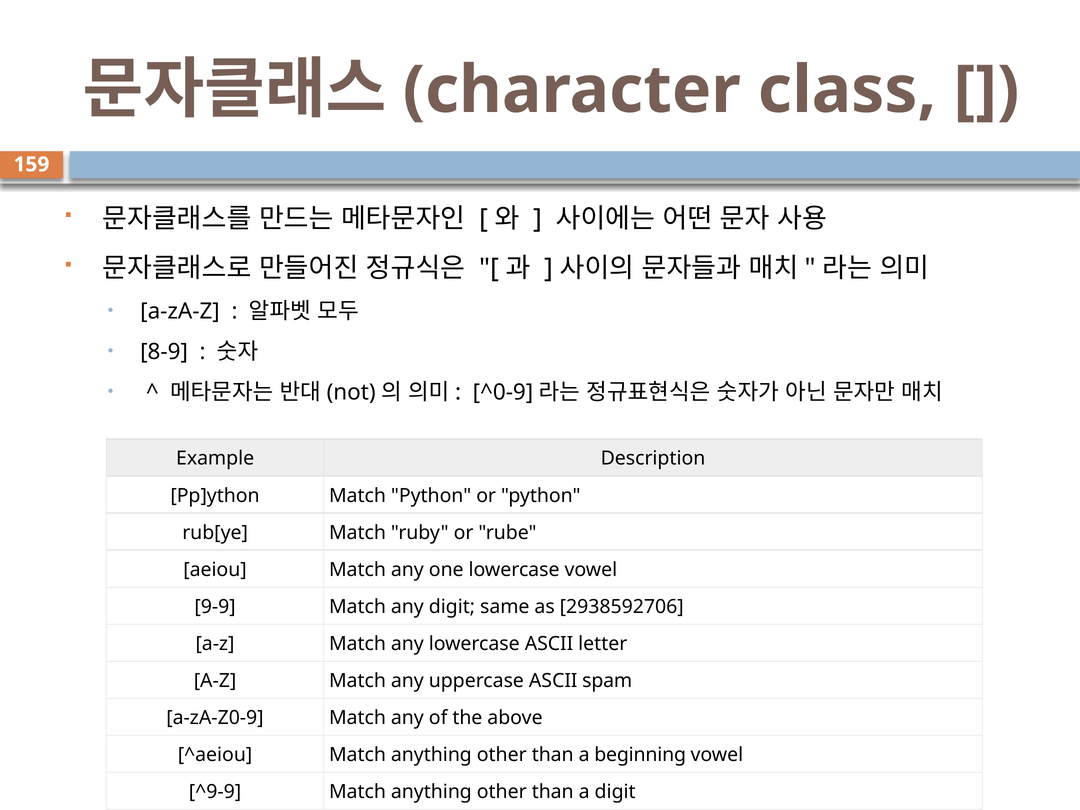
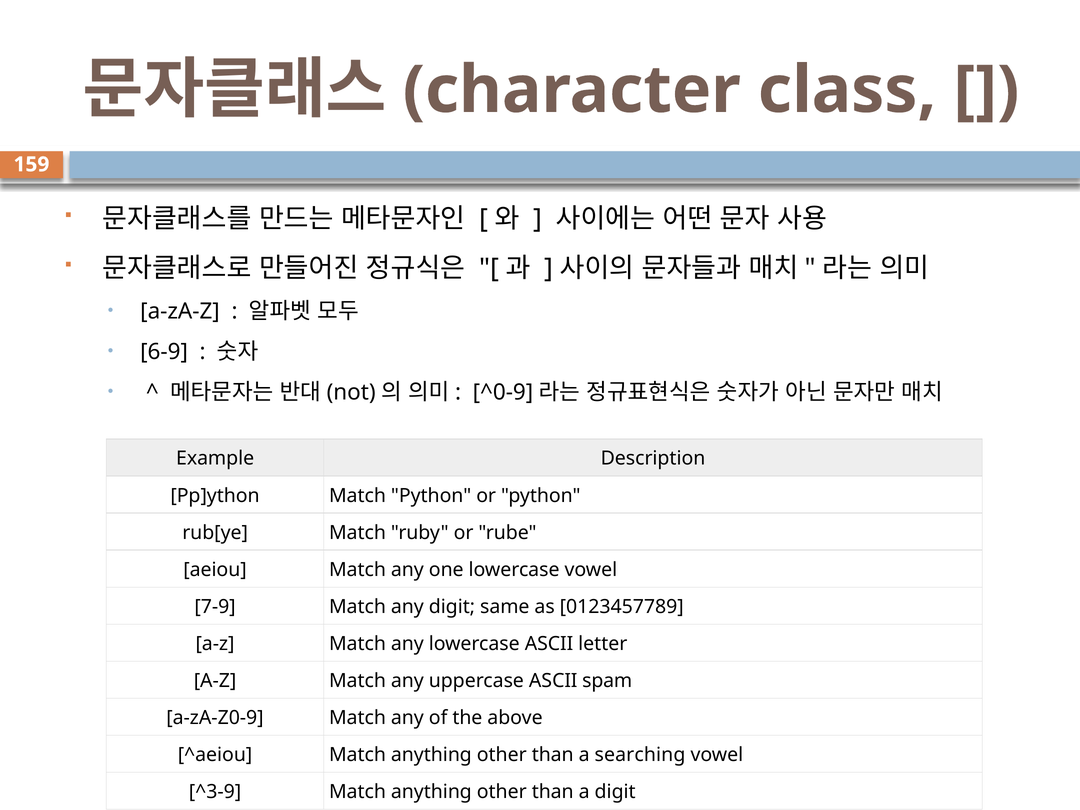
8-9: 8-9 -> 6-9
9-9: 9-9 -> 7-9
2938592706: 2938592706 -> 0123457789
beginning: beginning -> searching
^9-9: ^9-9 -> ^3-9
